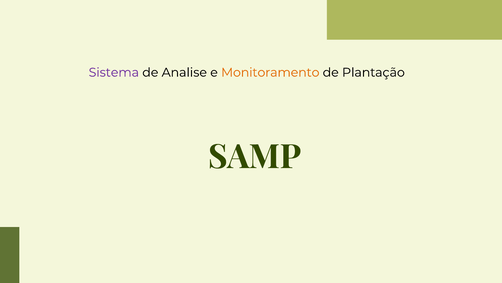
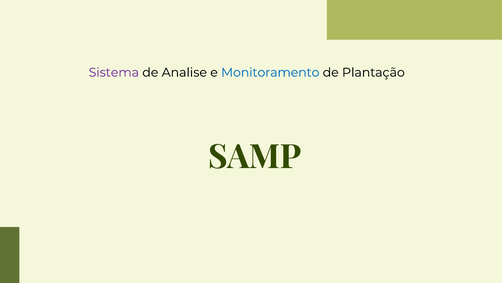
Monitoramento colour: orange -> blue
